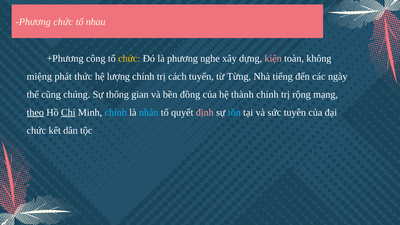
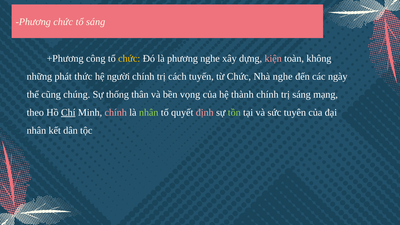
tổ nhau: nhau -> sáng
miệng: miệng -> những
lượng: lượng -> người
từ Từng: Từng -> Chức
Nhà tiếng: tiếng -> nghe
gian: gian -> thân
đồng: đồng -> vọng
trị rộng: rộng -> sáng
theo underline: present -> none
chính at (116, 112) colour: light blue -> pink
nhân at (149, 112) colour: light blue -> light green
tồn colour: light blue -> light green
chức at (36, 130): chức -> nhân
